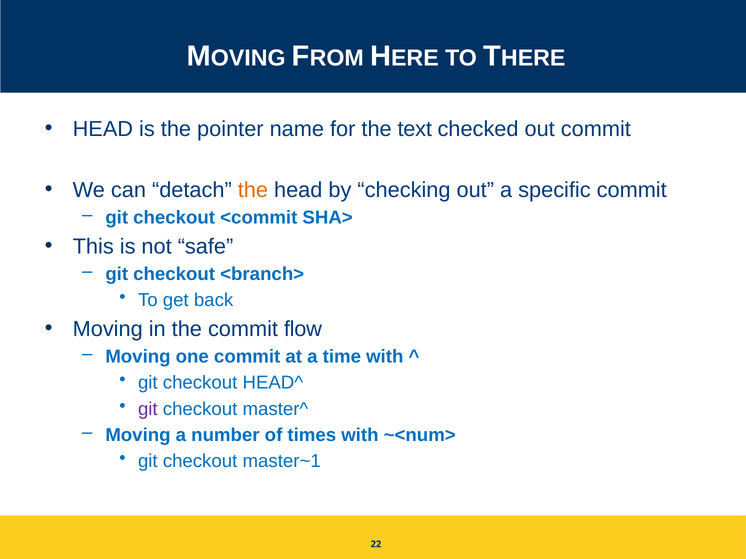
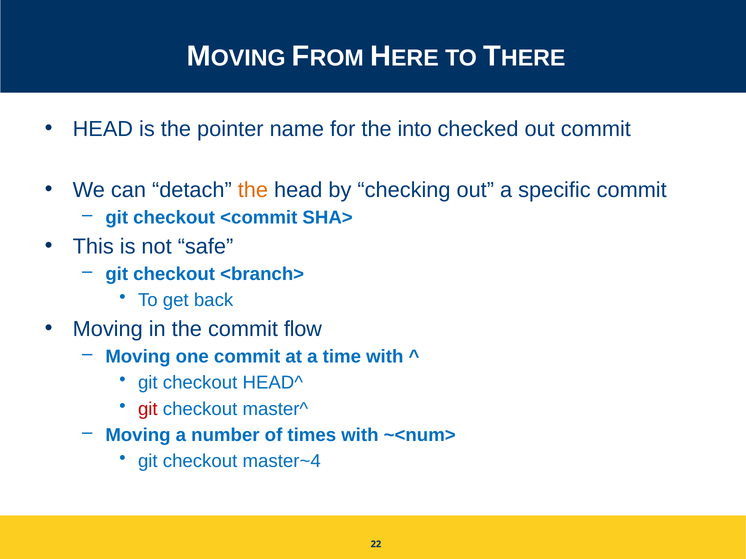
text: text -> into
git at (148, 409) colour: purple -> red
master~1: master~1 -> master~4
